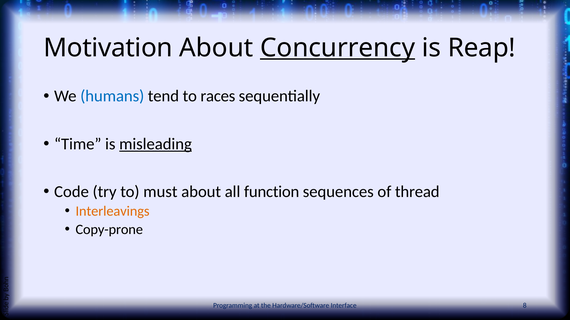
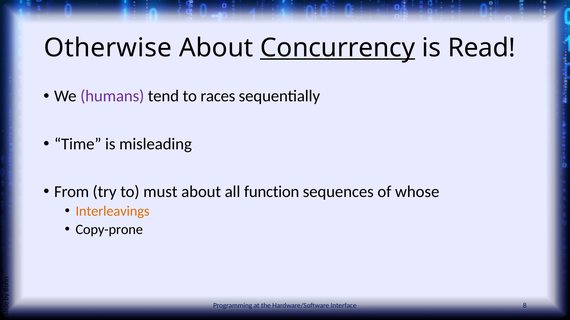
Motivation: Motivation -> Otherwise
Reap: Reap -> Read
humans colour: blue -> purple
misleading underline: present -> none
Code: Code -> From
thread: thread -> whose
